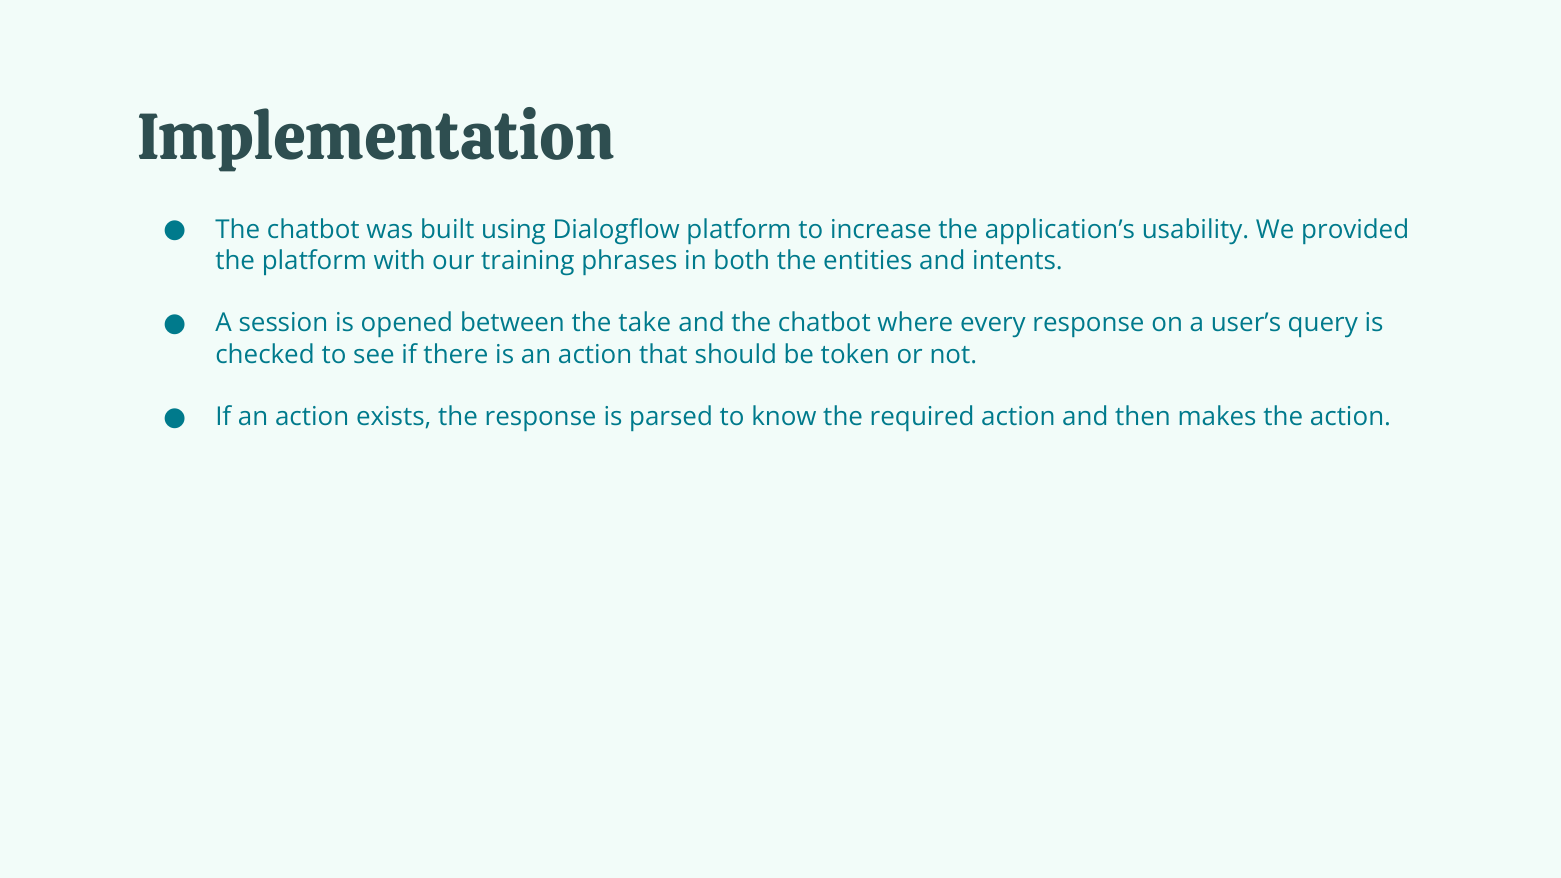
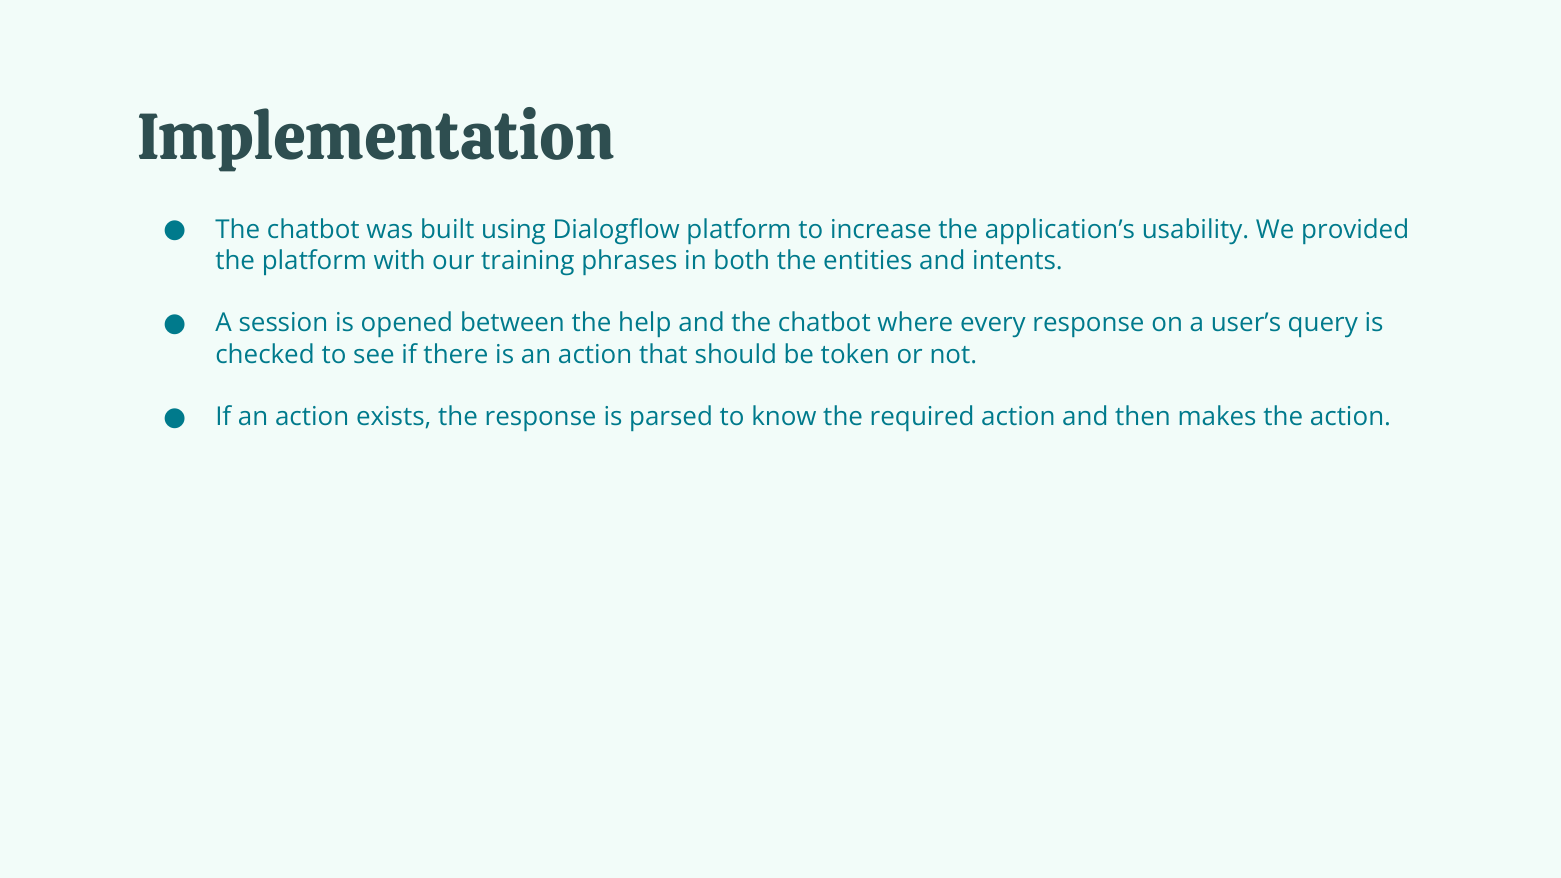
take: take -> help
